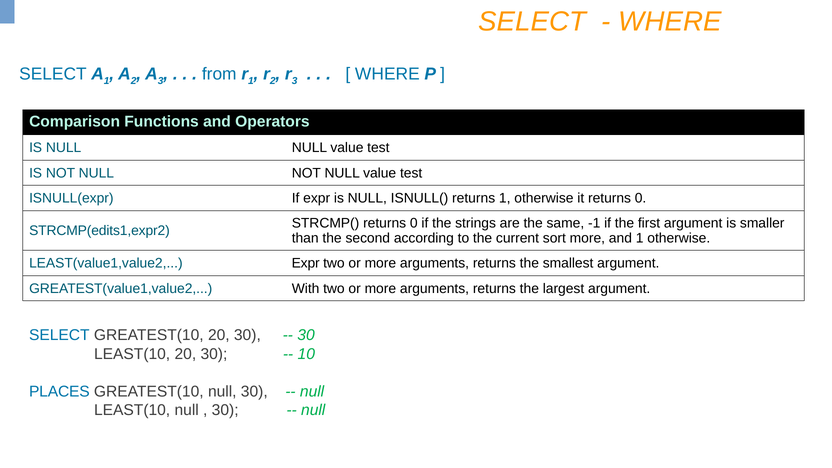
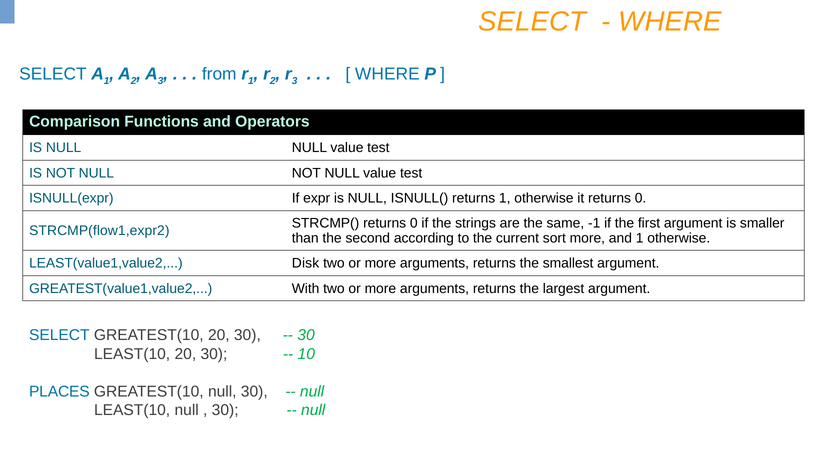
STRCMP(edits1,expr2: STRCMP(edits1,expr2 -> STRCMP(flow1,expr2
LEAST(value1,value2 Expr: Expr -> Disk
